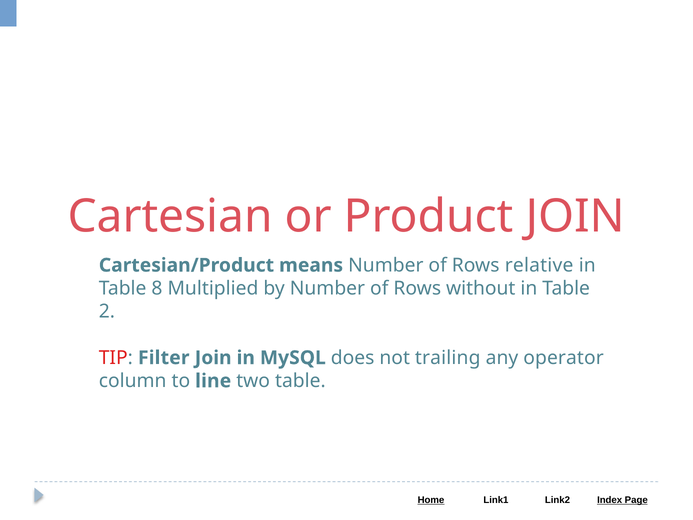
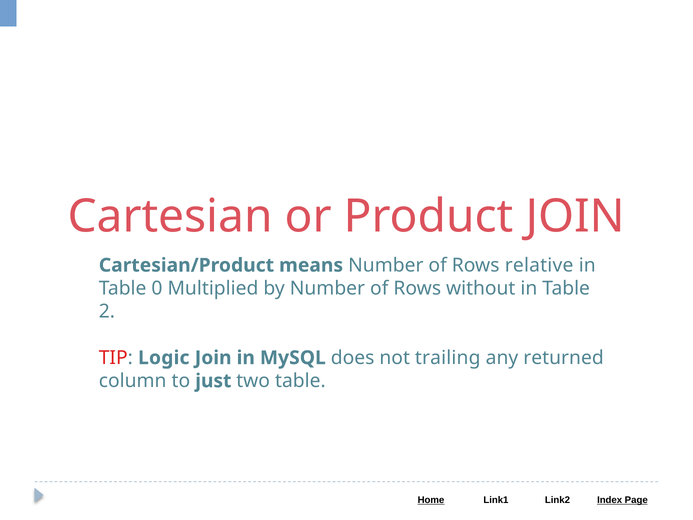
8: 8 -> 0
Filter: Filter -> Logic
operator: operator -> returned
line: line -> just
